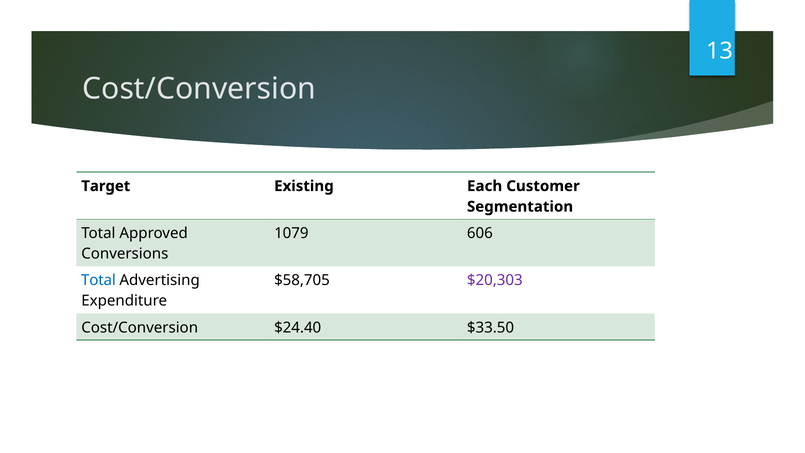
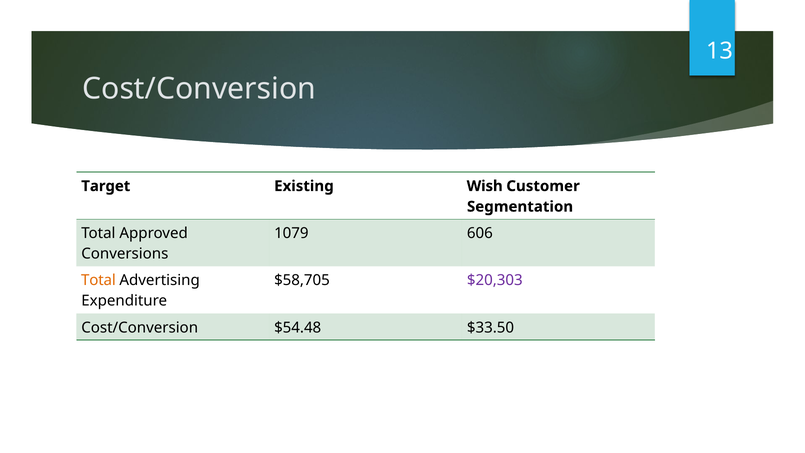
Each: Each -> Wish
Total at (98, 280) colour: blue -> orange
$24.40: $24.40 -> $54.48
